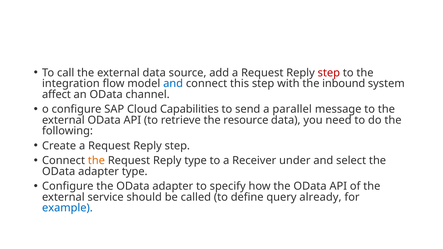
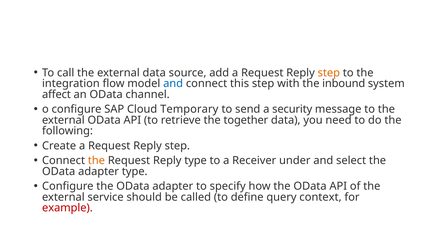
step at (329, 73) colour: red -> orange
Capabilities: Capabilities -> Temporary
parallel: parallel -> security
resource: resource -> together
already: already -> context
example colour: blue -> red
